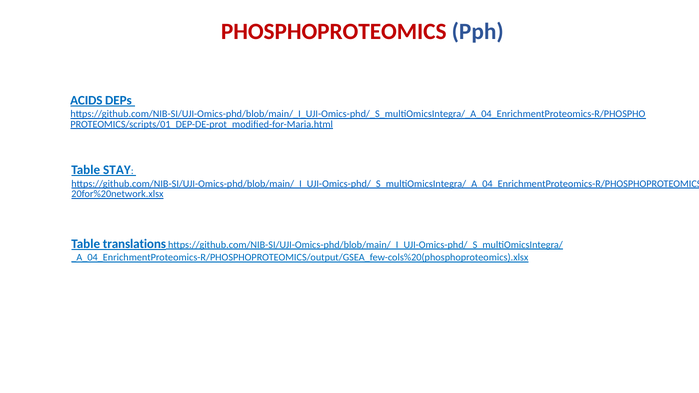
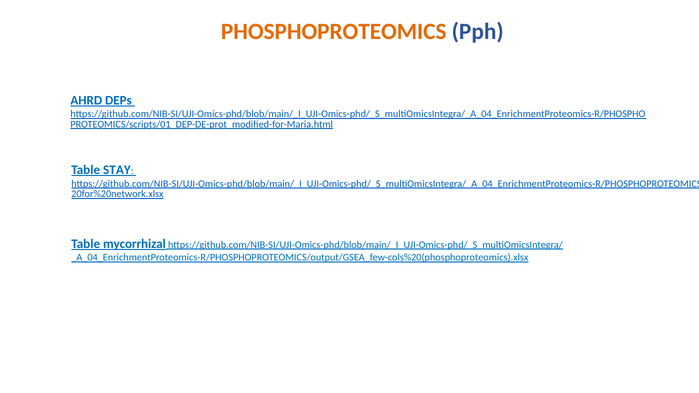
PHOSPHOPROTEOMICS colour: red -> orange
ACIDS: ACIDS -> AHRD
translations: translations -> mycorrhizal
